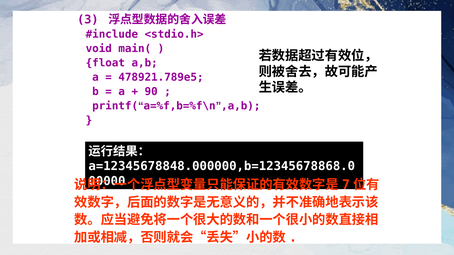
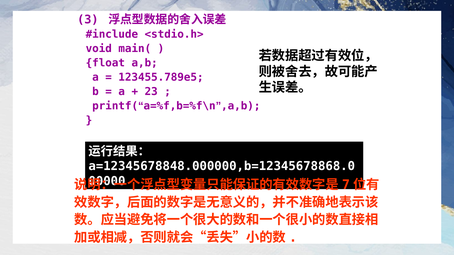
478921.789e5: 478921.789e5 -> 123455.789e5
90: 90 -> 23
